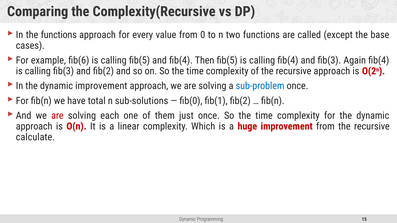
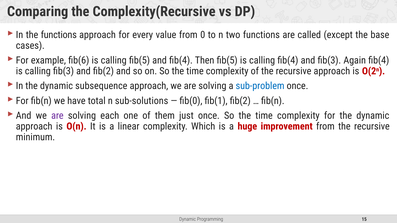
dynamic improvement: improvement -> subsequence
are at (57, 116) colour: red -> purple
calculate: calculate -> minimum
